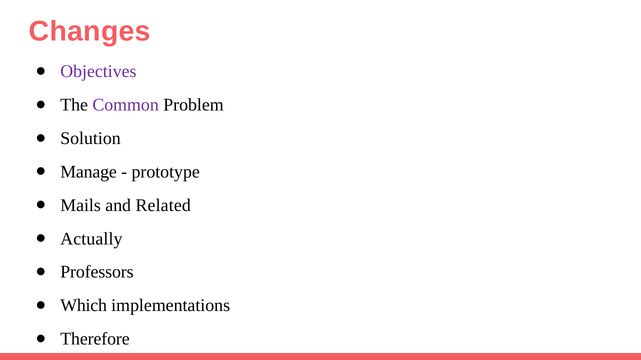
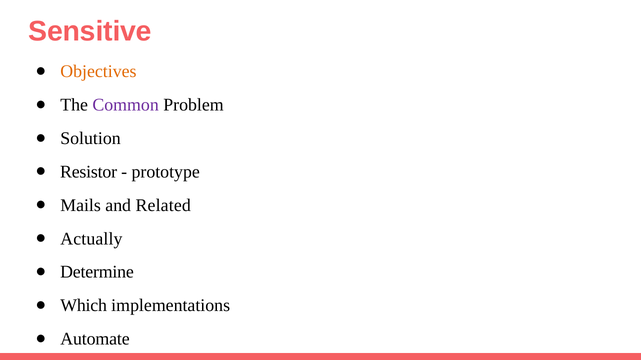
Changes: Changes -> Sensitive
Objectives colour: purple -> orange
Manage: Manage -> Resistor
Professors: Professors -> Determine
Therefore: Therefore -> Automate
